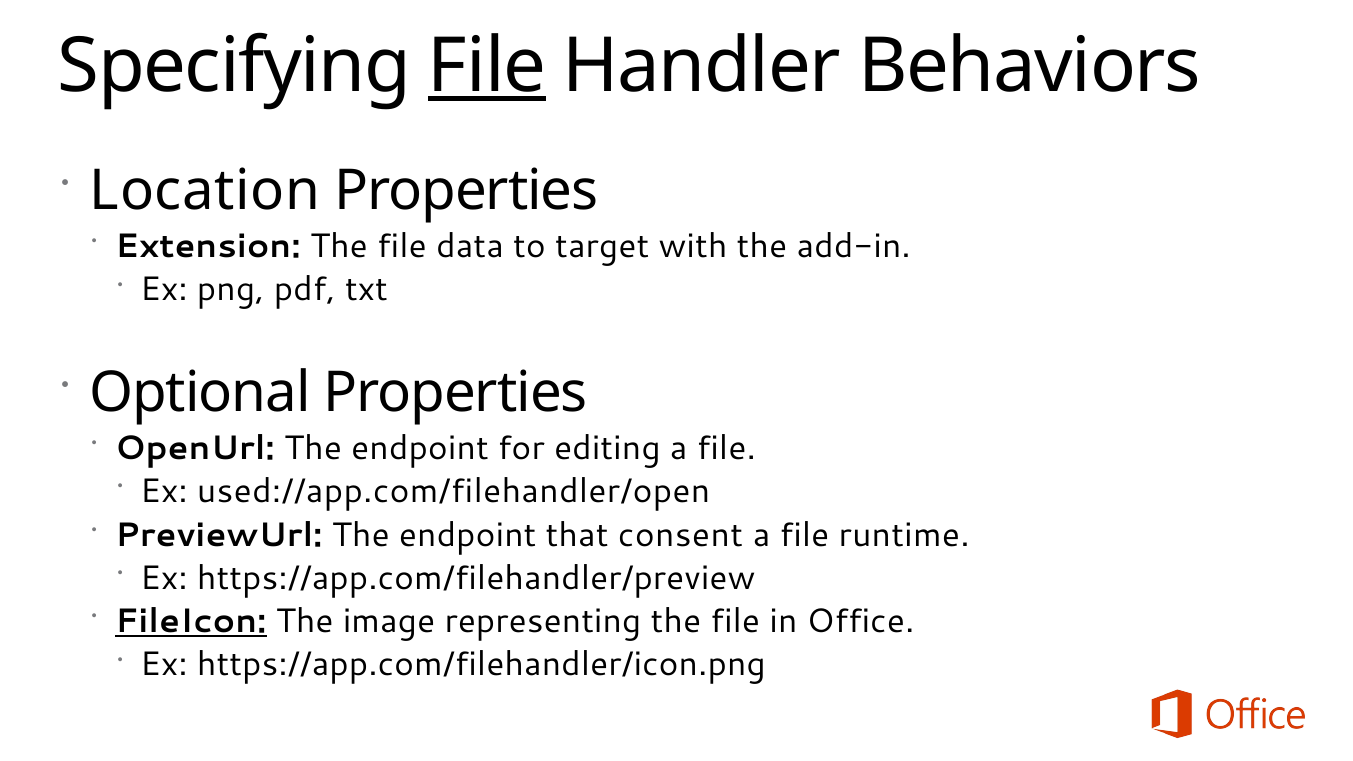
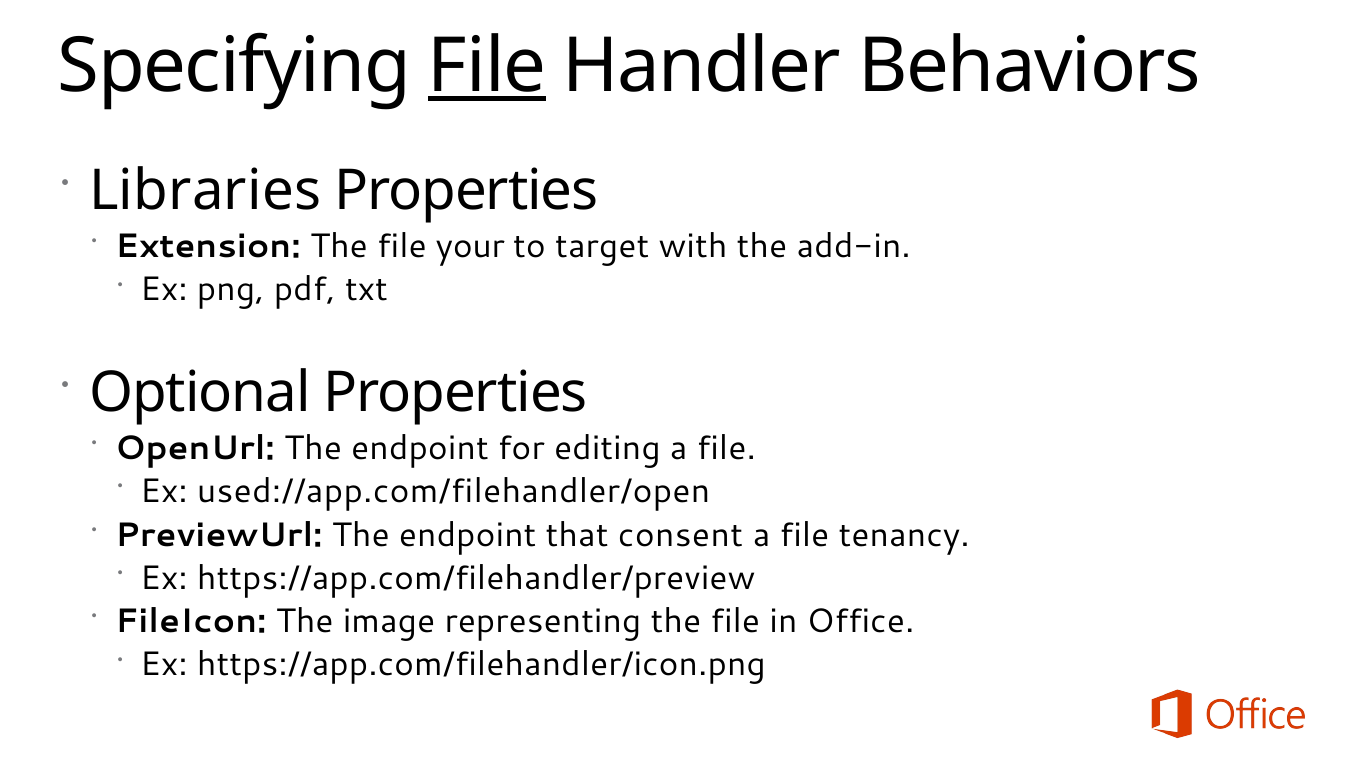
Location: Location -> Libraries
data: data -> your
runtime: runtime -> tenancy
FileIcon underline: present -> none
